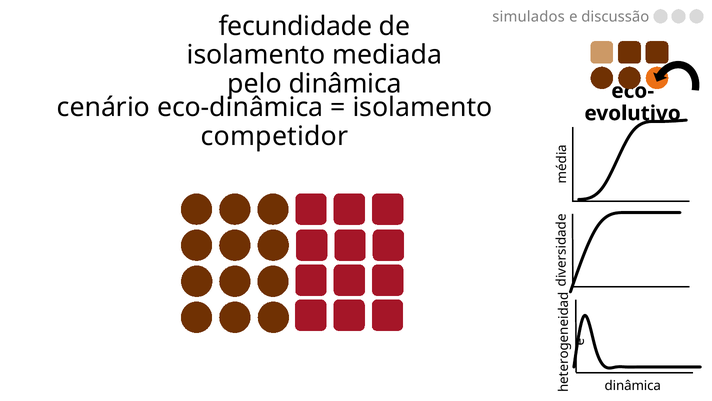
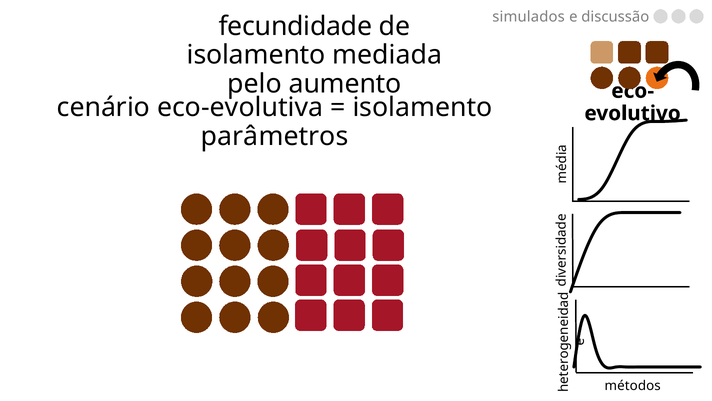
pelo dinâmica: dinâmica -> aumento
eco-dinâmica: eco-dinâmica -> eco-evolutiva
competidor: competidor -> parâmetros
dinâmica at (633, 386): dinâmica -> métodos
